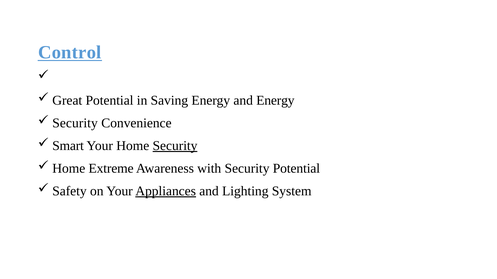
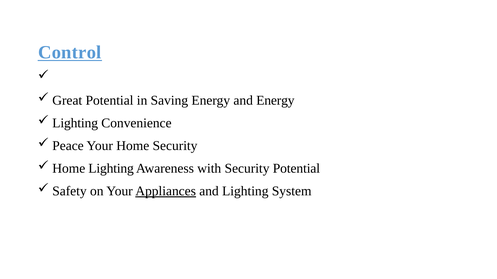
Security at (75, 123): Security -> Lighting
Smart: Smart -> Peace
Security at (175, 146) underline: present -> none
Home Extreme: Extreme -> Lighting
